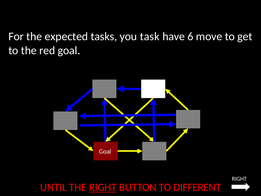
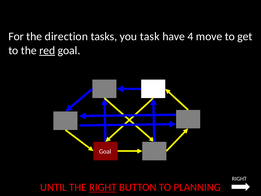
expected: expected -> direction
6: 6 -> 4
red underline: none -> present
DIFFERENT: DIFFERENT -> PLANNING
